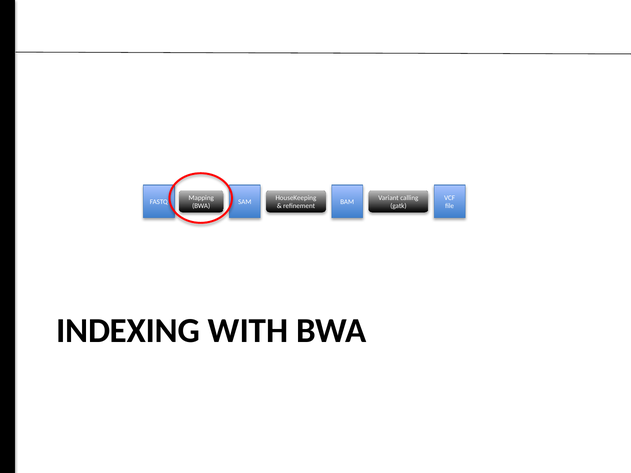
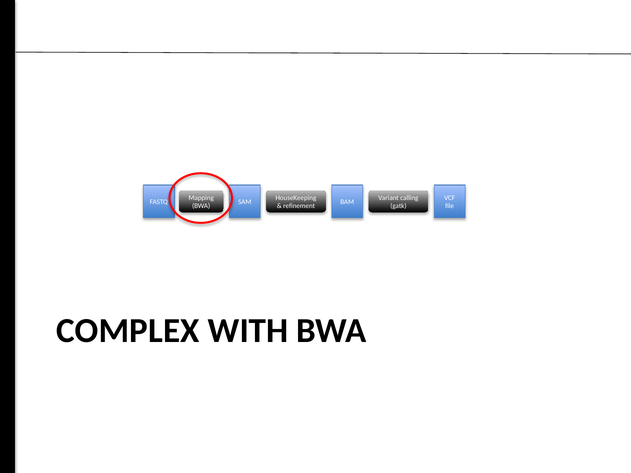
INDEXING: INDEXING -> COMPLEX
